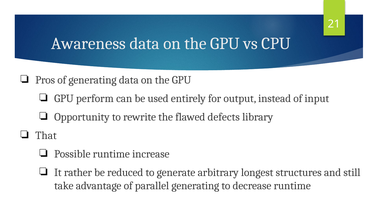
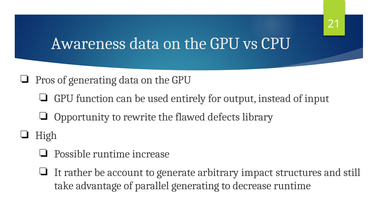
perform: perform -> function
That: That -> High
reduced: reduced -> account
longest: longest -> impact
